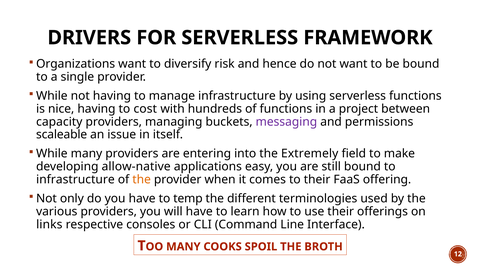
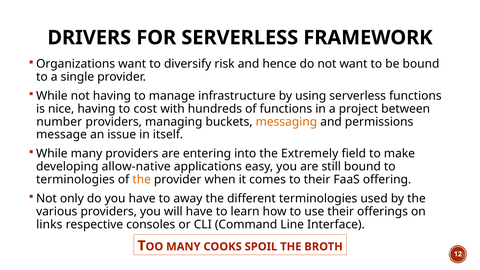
capacity: capacity -> number
messaging colour: purple -> orange
scaleable: scaleable -> message
infrastructure at (75, 180): infrastructure -> terminologies
temp: temp -> away
